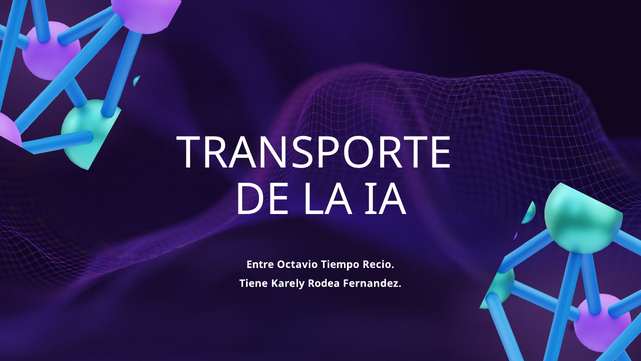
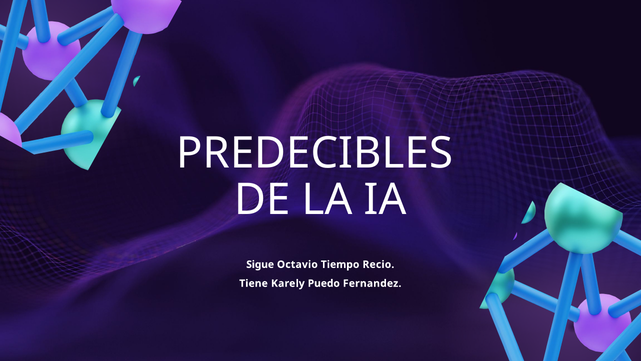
TRANSPORTE: TRANSPORTE -> PREDECIBLES
Entre: Entre -> Sigue
Rodea: Rodea -> Puedo
